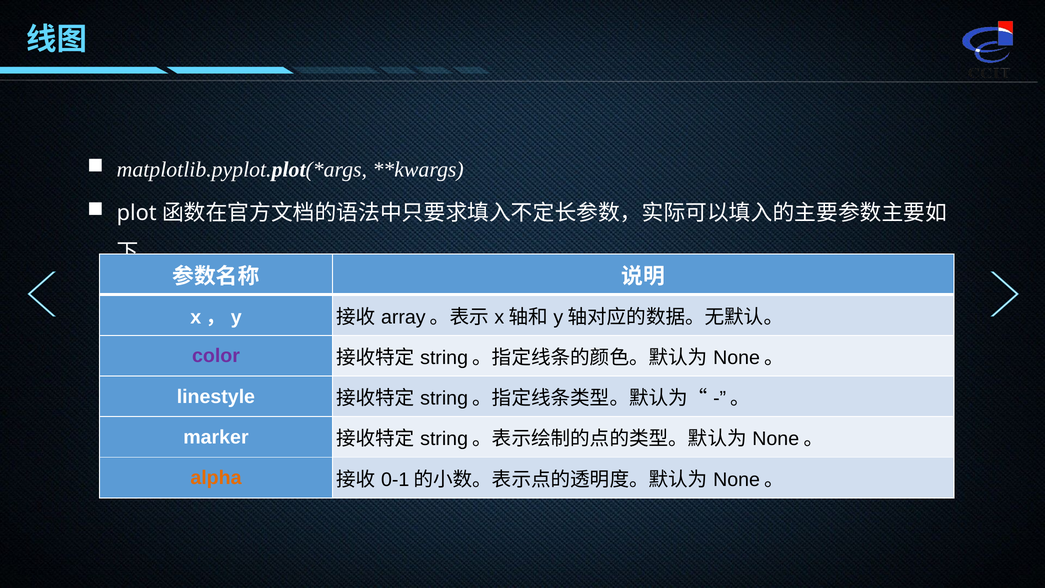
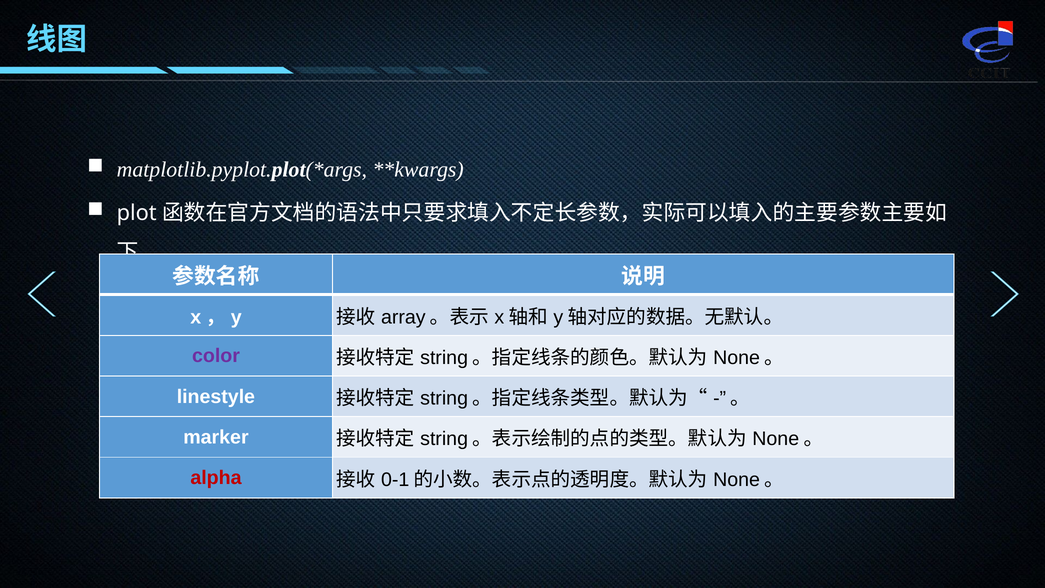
alpha colour: orange -> red
